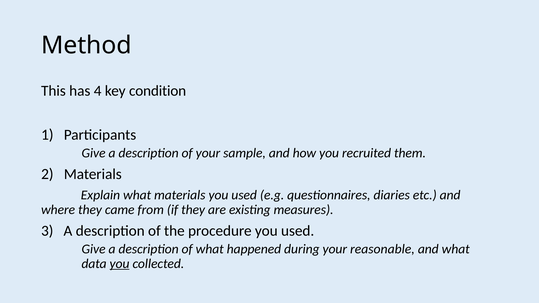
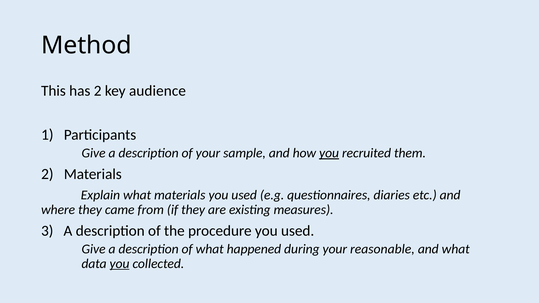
has 4: 4 -> 2
condition: condition -> audience
you at (329, 153) underline: none -> present
